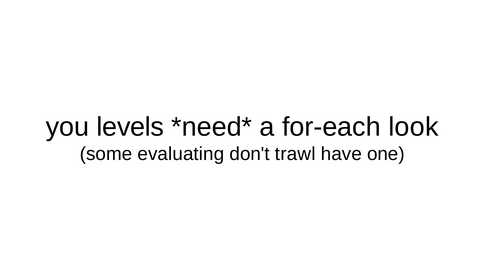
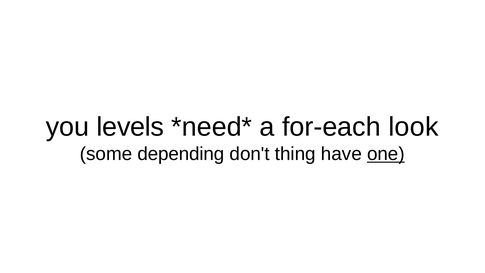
evaluating: evaluating -> depending
trawl: trawl -> thing
one underline: none -> present
